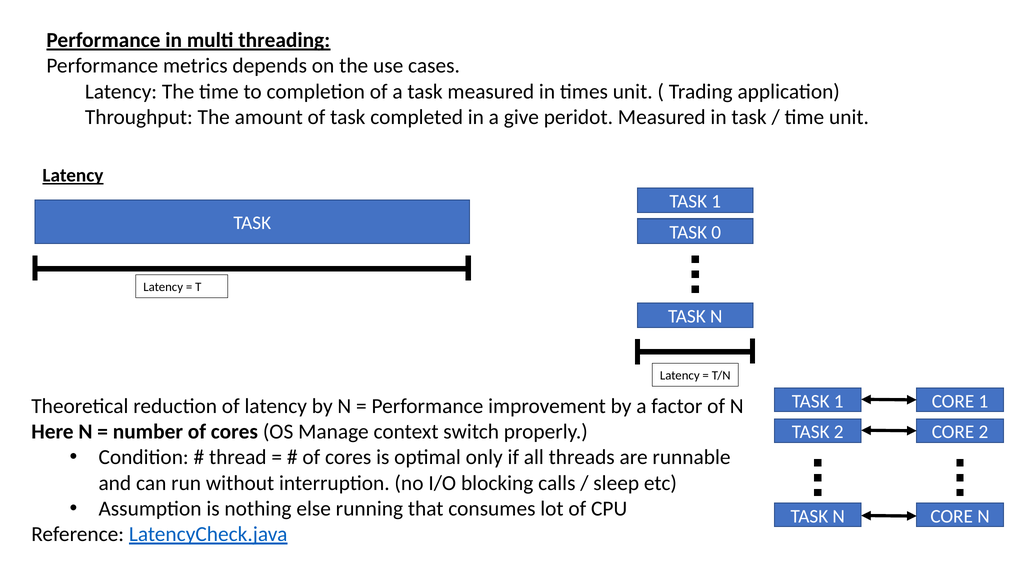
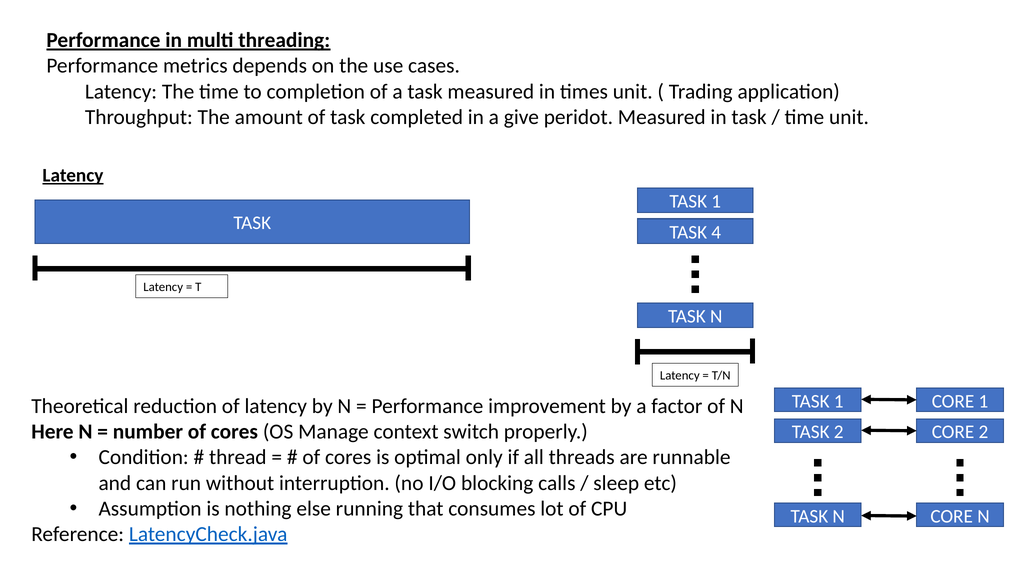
0: 0 -> 4
